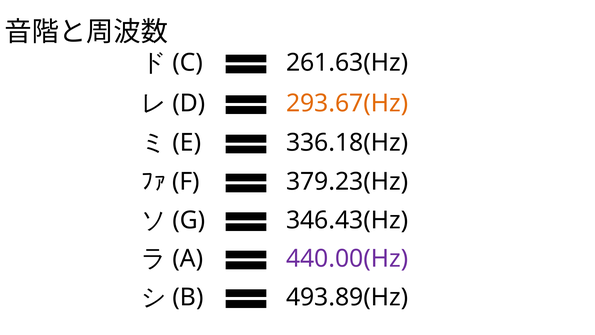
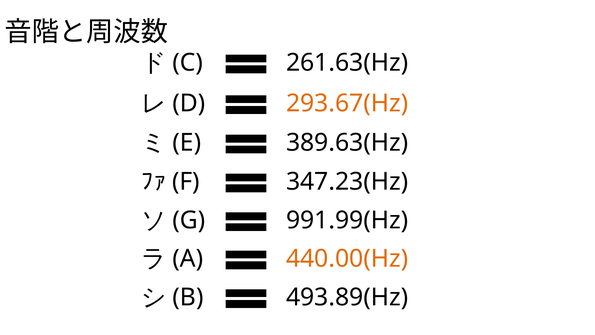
336.18(Hz: 336.18(Hz -> 389.63(Hz
379.23(Hz: 379.23(Hz -> 347.23(Hz
346.43(Hz: 346.43(Hz -> 991.99(Hz
440.00(Hz colour: purple -> orange
